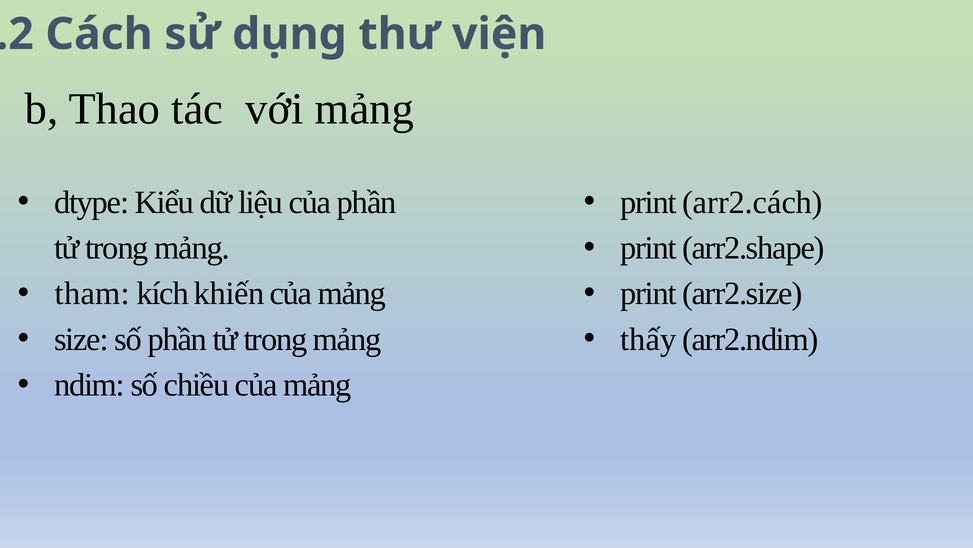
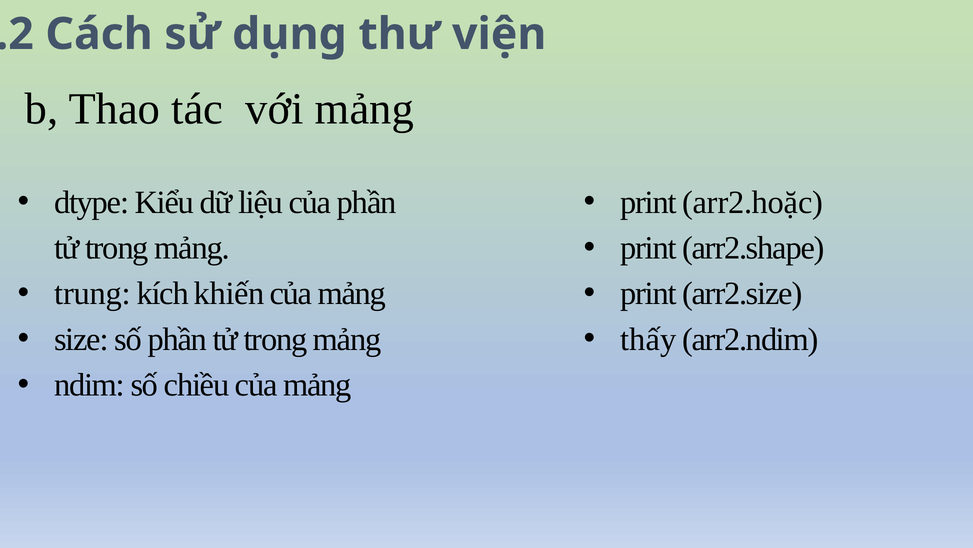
arr2.cách: arr2.cách -> arr2.hoặc
tham: tham -> trung
